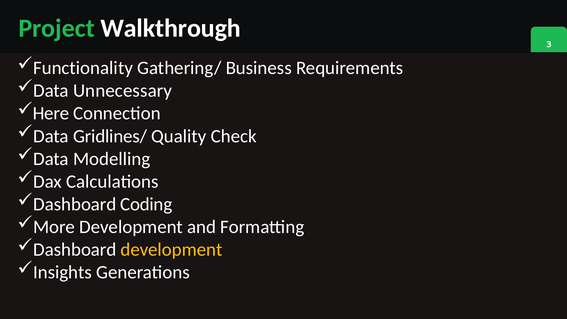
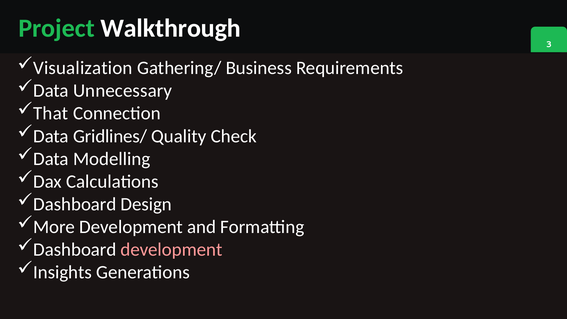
Functionality: Functionality -> Visualization
Here: Here -> That
Coding: Coding -> Design
development at (171, 250) colour: yellow -> pink
